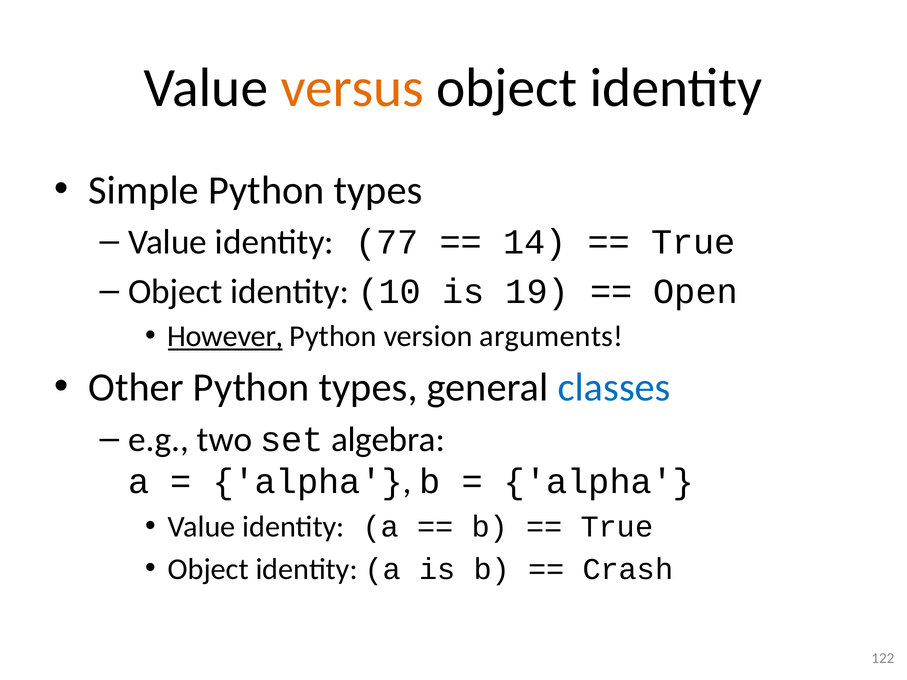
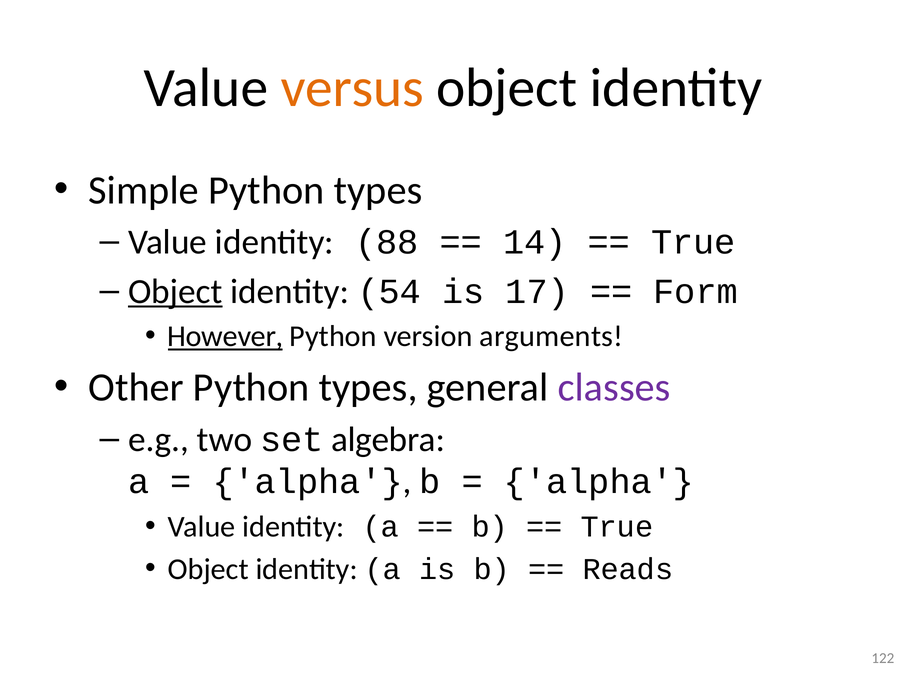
77: 77 -> 88
Object at (175, 292) underline: none -> present
10: 10 -> 54
19: 19 -> 17
Open: Open -> Form
classes colour: blue -> purple
Crash: Crash -> Reads
